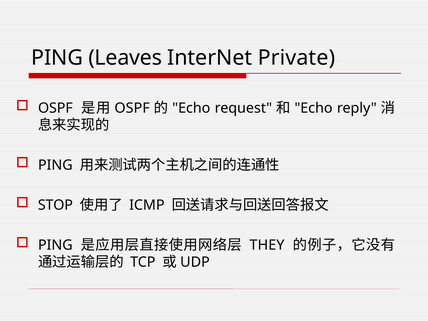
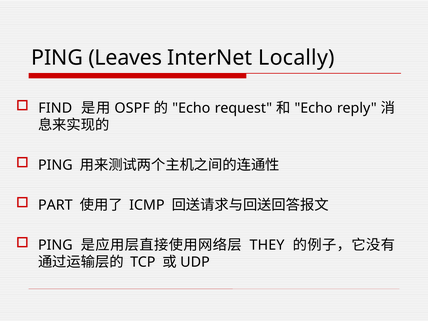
Private: Private -> Locally
OSPF at (55, 108): OSPF -> FIND
STOP: STOP -> PART
